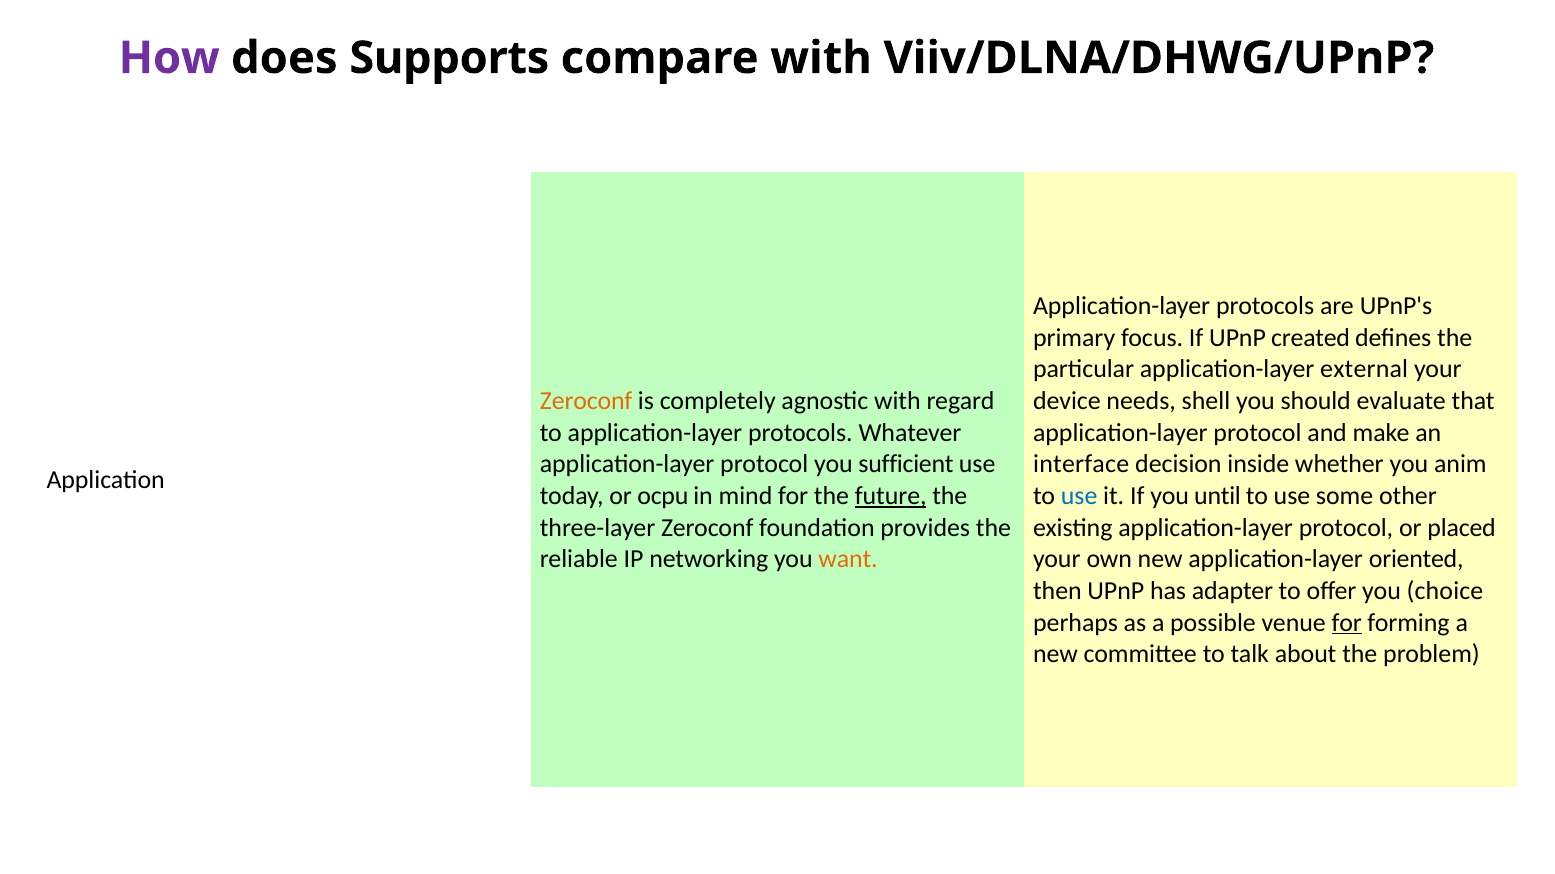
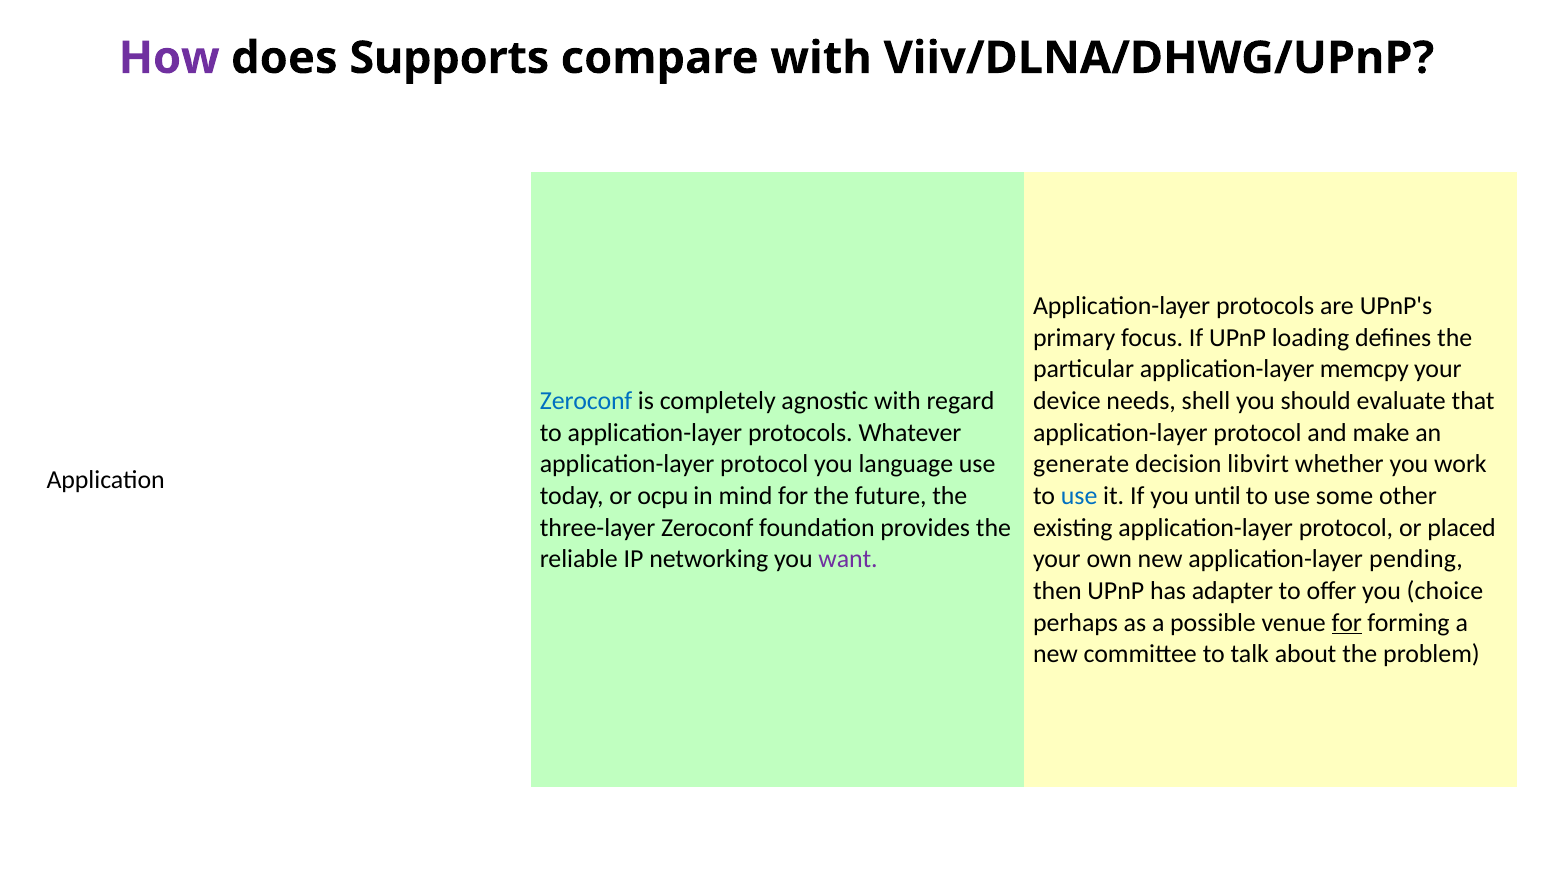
created: created -> loading
external: external -> memcpy
Zeroconf at (586, 401) colour: orange -> blue
sufficient: sufficient -> language
interface: interface -> generate
inside: inside -> libvirt
anim: anim -> work
future underline: present -> none
want colour: orange -> purple
oriented: oriented -> pending
